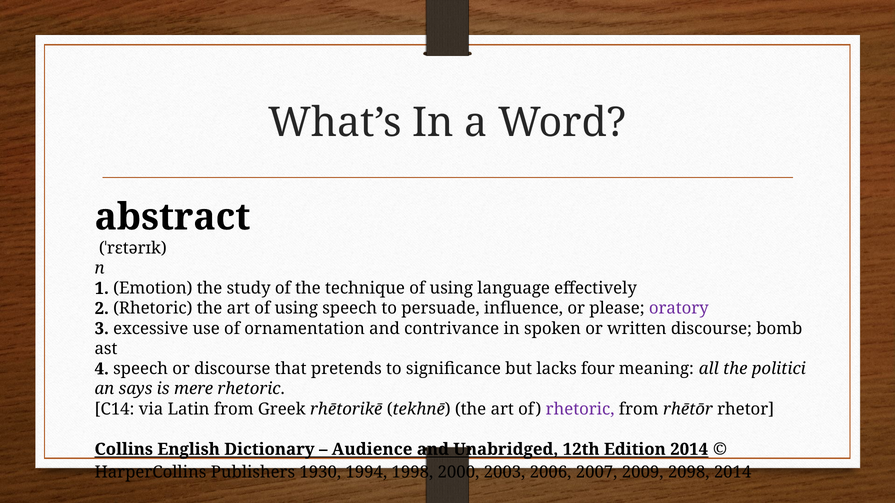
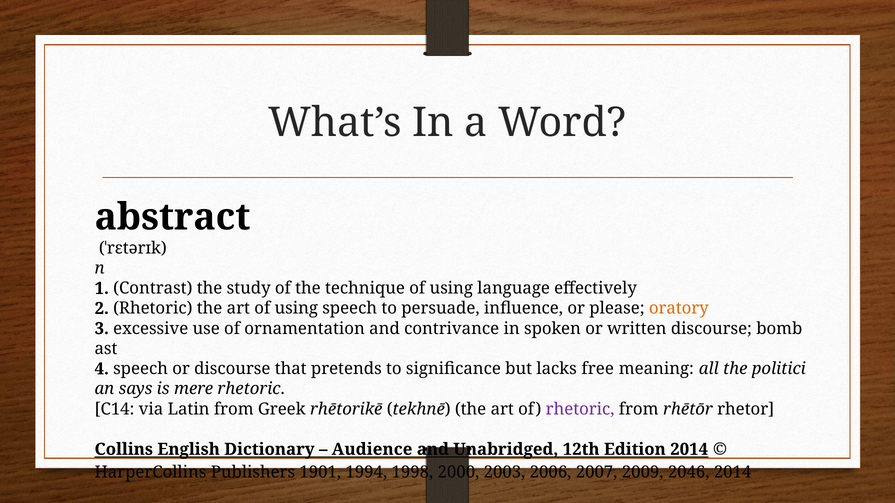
Emotion: Emotion -> Contrast
oratory colour: purple -> orange
four: four -> free
1930: 1930 -> 1901
2098: 2098 -> 2046
